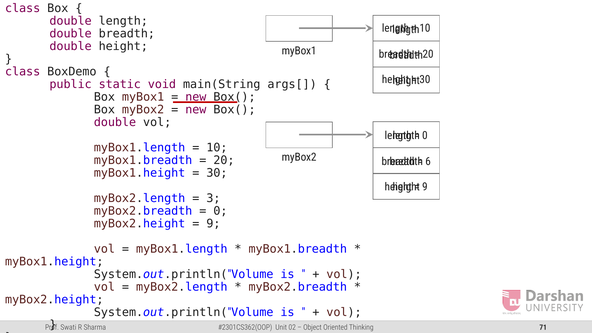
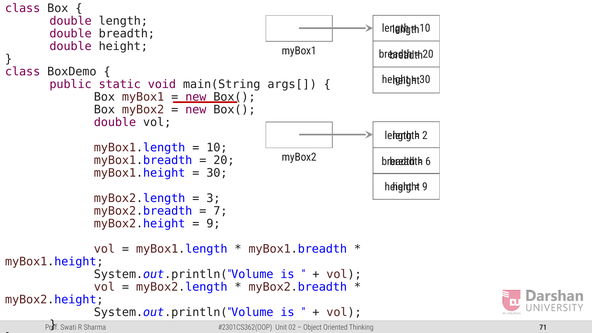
0 at (425, 136): 0 -> 2
0 at (220, 211): 0 -> 7
